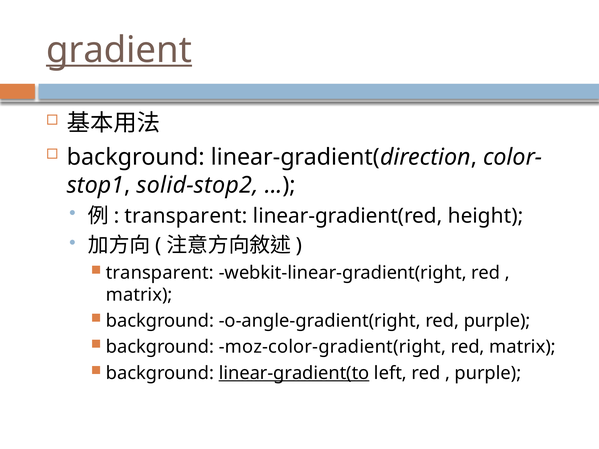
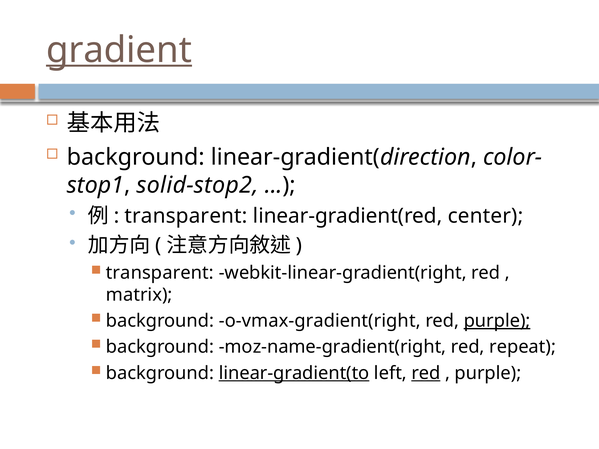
height: height -> center
o-angle-gradient(right: o-angle-gradient(right -> o-vmax-gradient(right
purple at (497, 321) underline: none -> present
moz-color-gradient(right: moz-color-gradient(right -> moz-name-gradient(right
red matrix: matrix -> repeat
red at (426, 373) underline: none -> present
